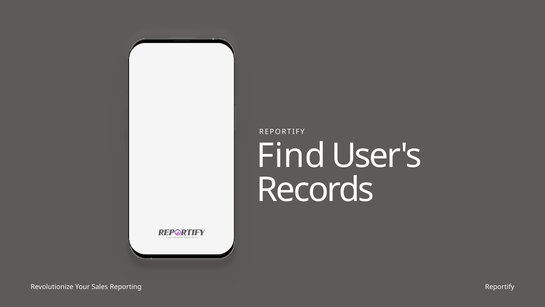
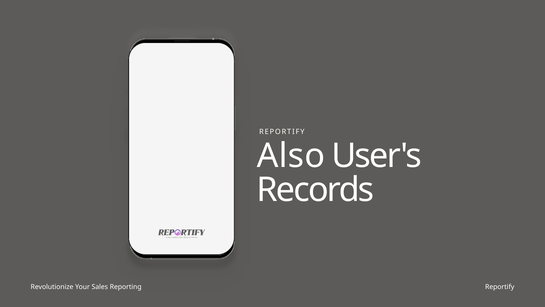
Find: Find -> Also
